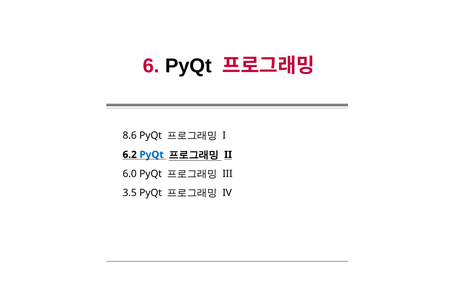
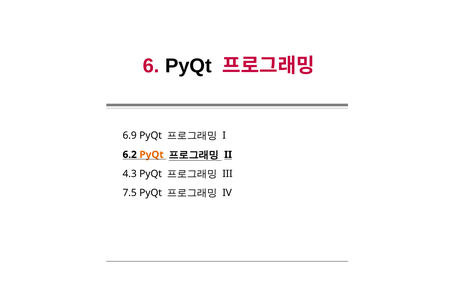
8.6: 8.6 -> 6.9
PyQt at (152, 155) colour: blue -> orange
6.0: 6.0 -> 4.3
3.5: 3.5 -> 7.5
